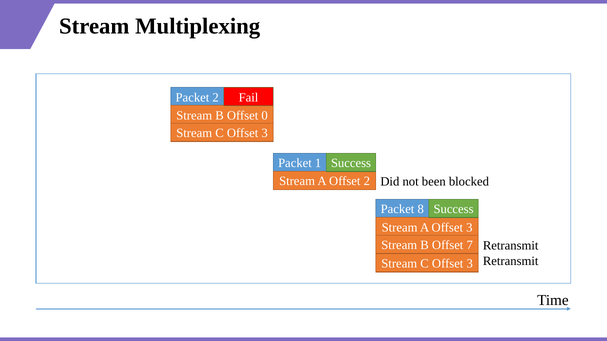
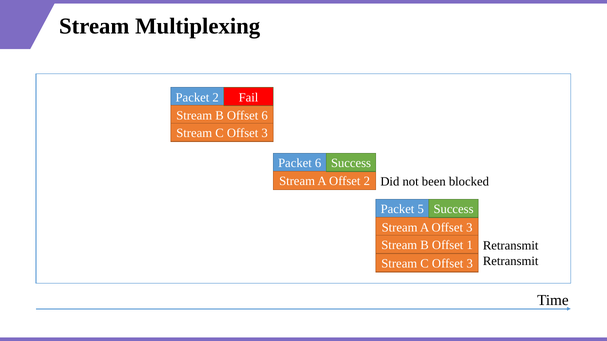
Offset 0: 0 -> 6
Packet 1: 1 -> 6
8: 8 -> 5
7: 7 -> 1
